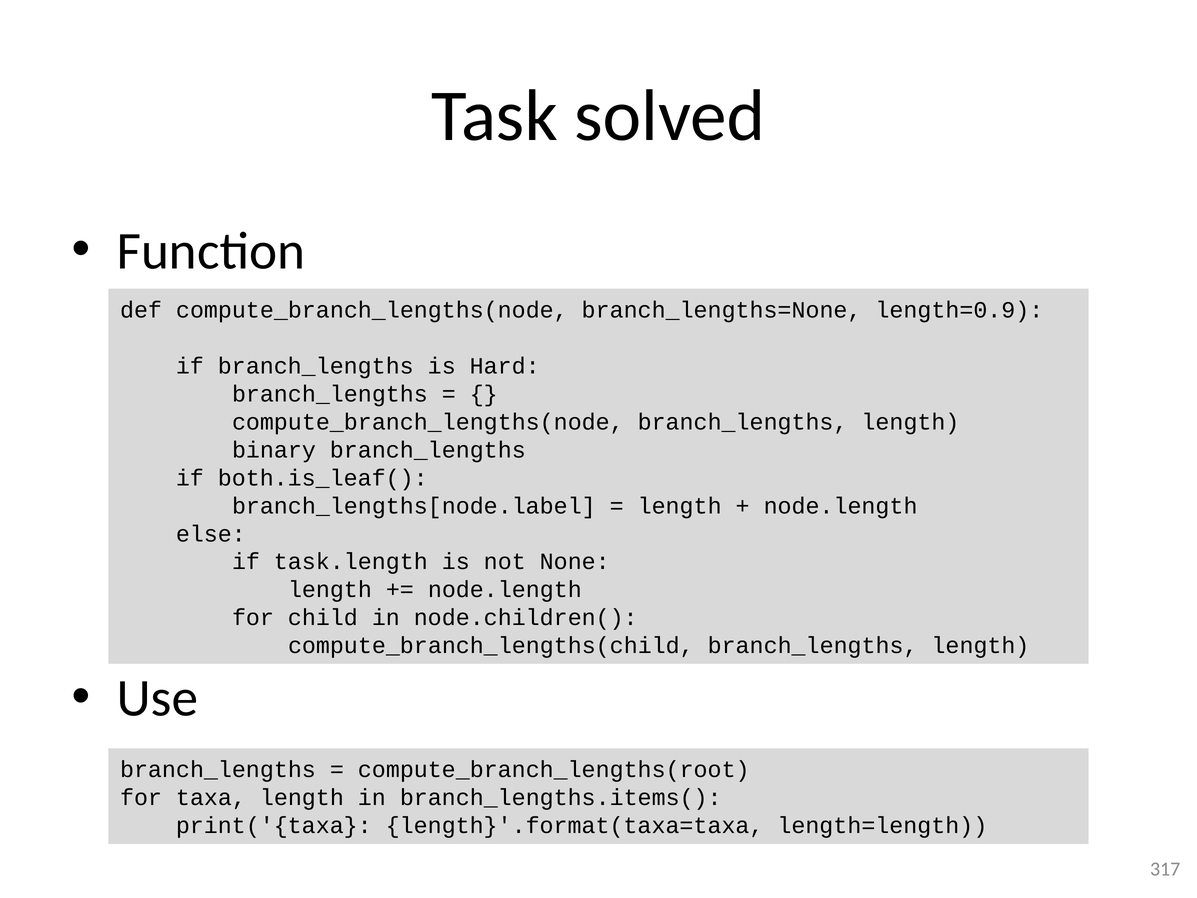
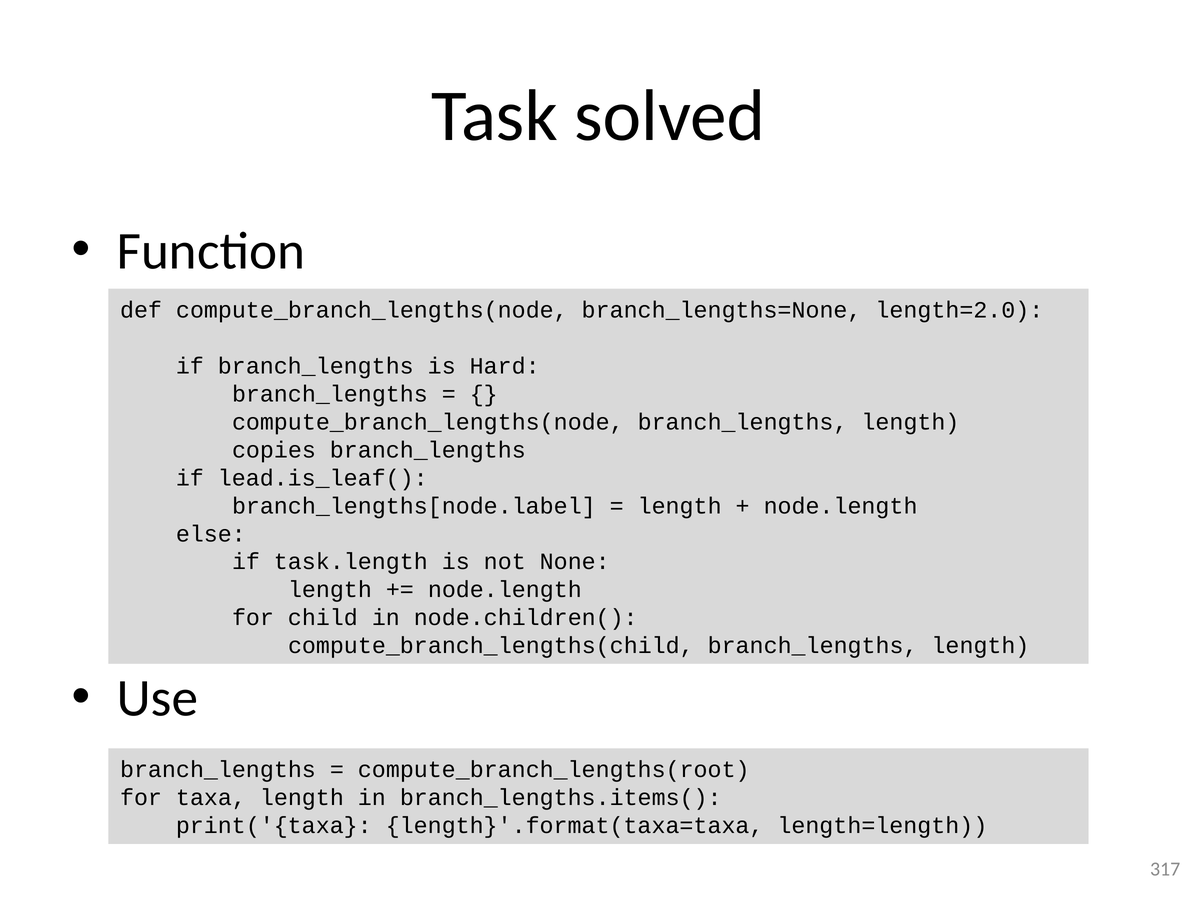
length=0.9: length=0.9 -> length=2.0
binary: binary -> copies
both.is_leaf(: both.is_leaf( -> lead.is_leaf(
